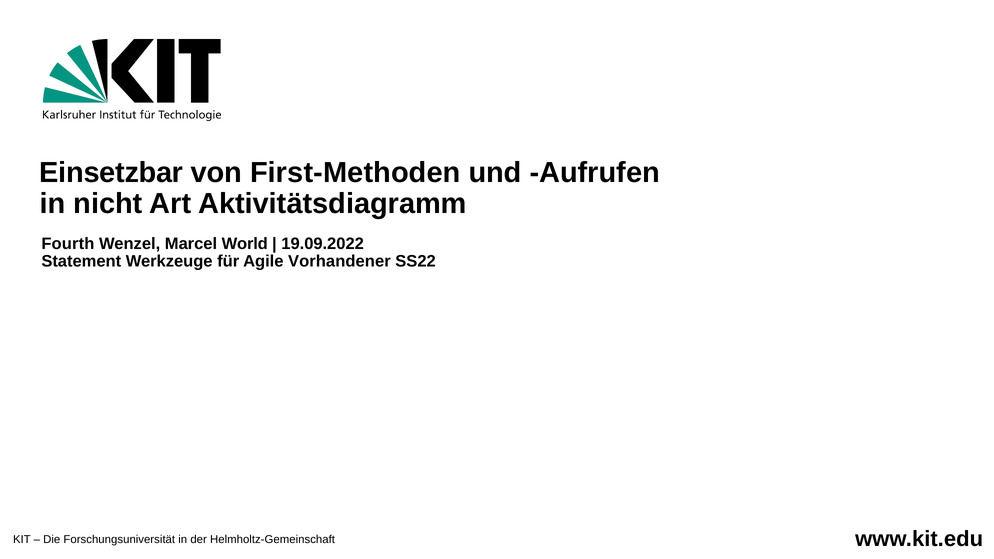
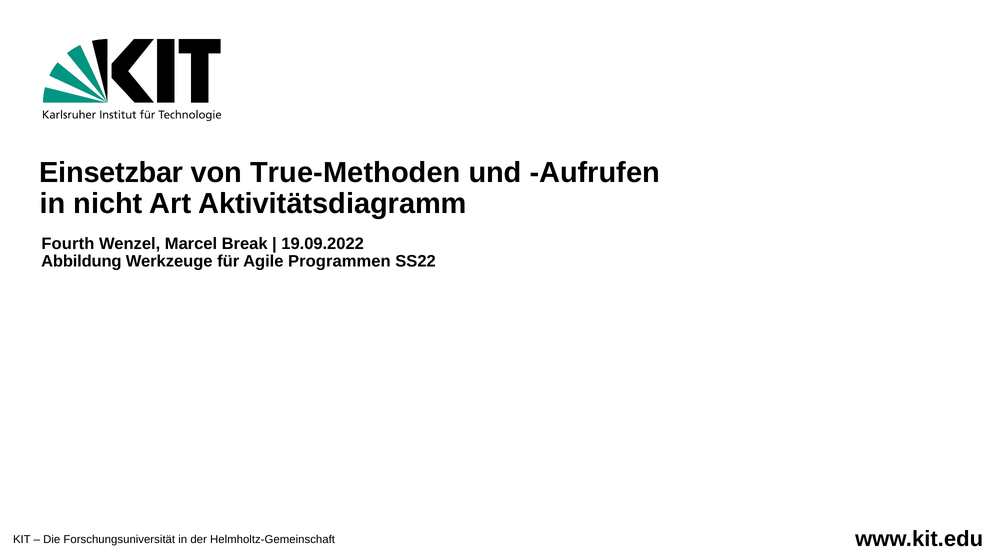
First-Methoden: First-Methoden -> True-Methoden
World: World -> Break
Statement: Statement -> Abbildung
Vorhandener: Vorhandener -> Programmen
